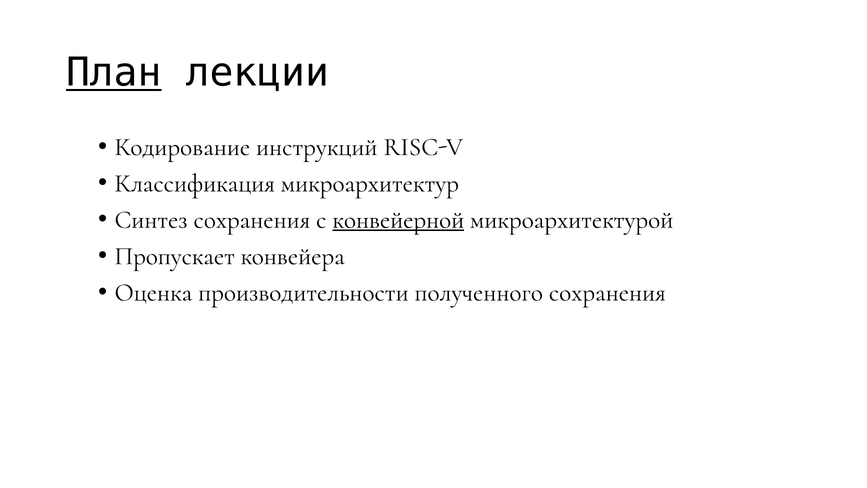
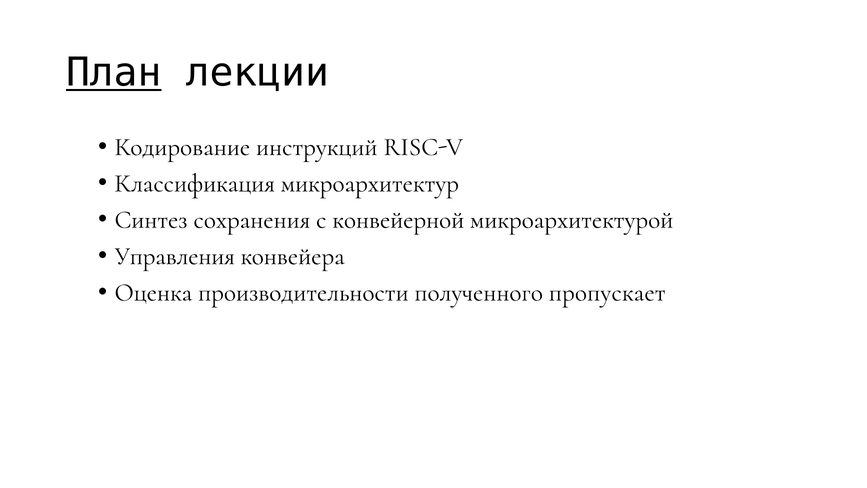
конвейерной underline: present -> none
Пропускает: Пропускает -> Управления
полученного сохранения: сохранения -> пропускает
